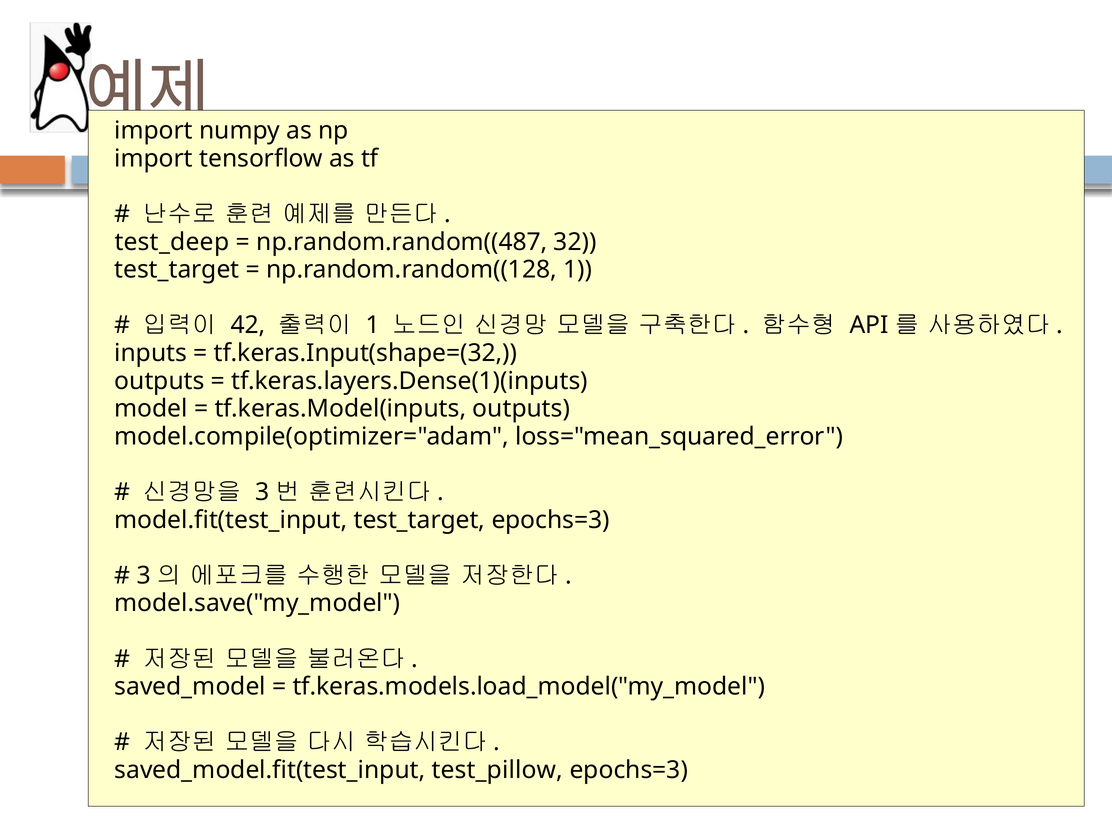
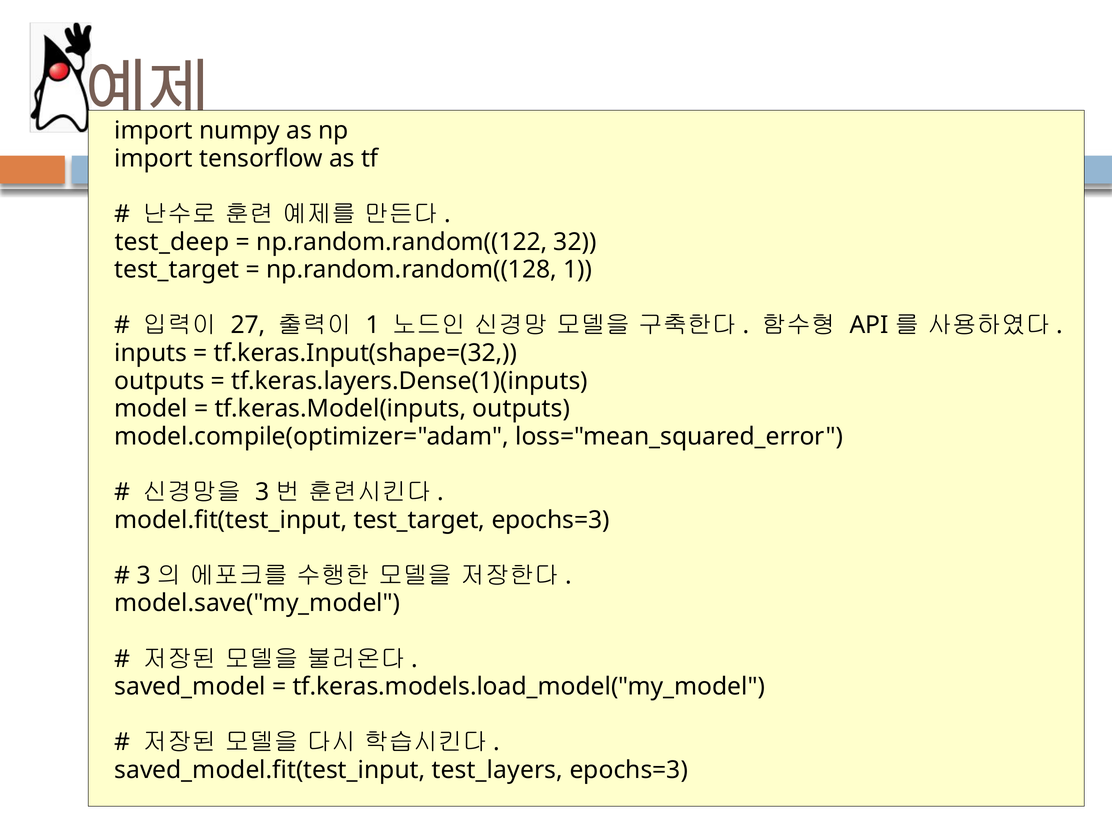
np.random.random((487: np.random.random((487 -> np.random.random((122
42: 42 -> 27
test_pillow: test_pillow -> test_layers
